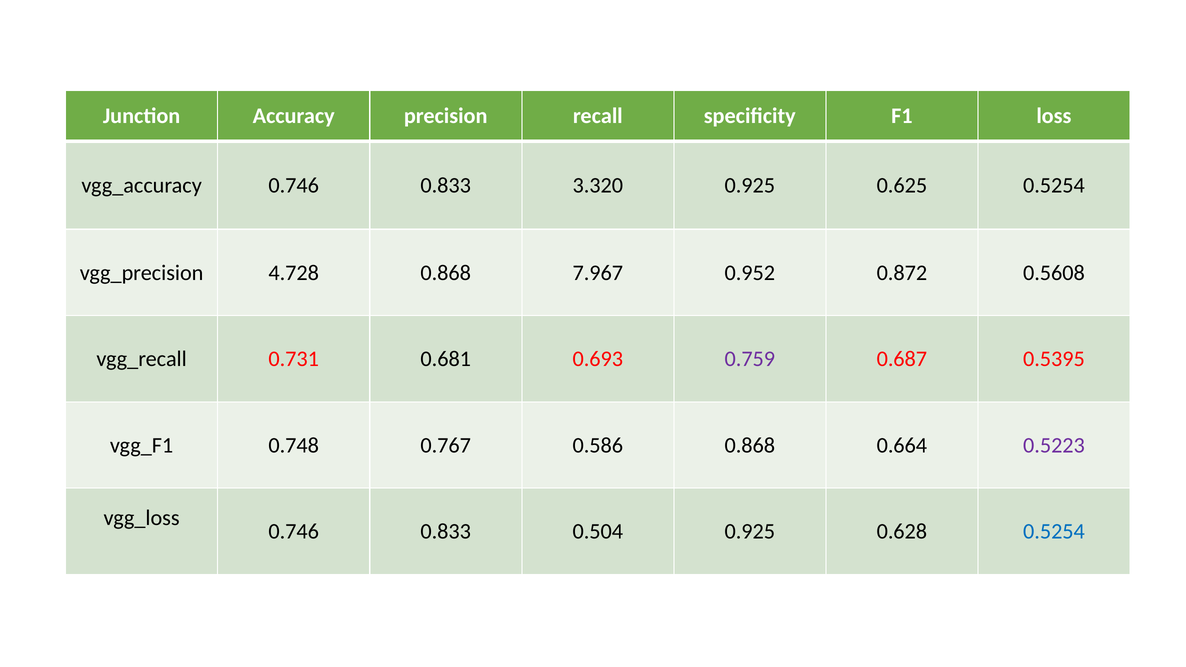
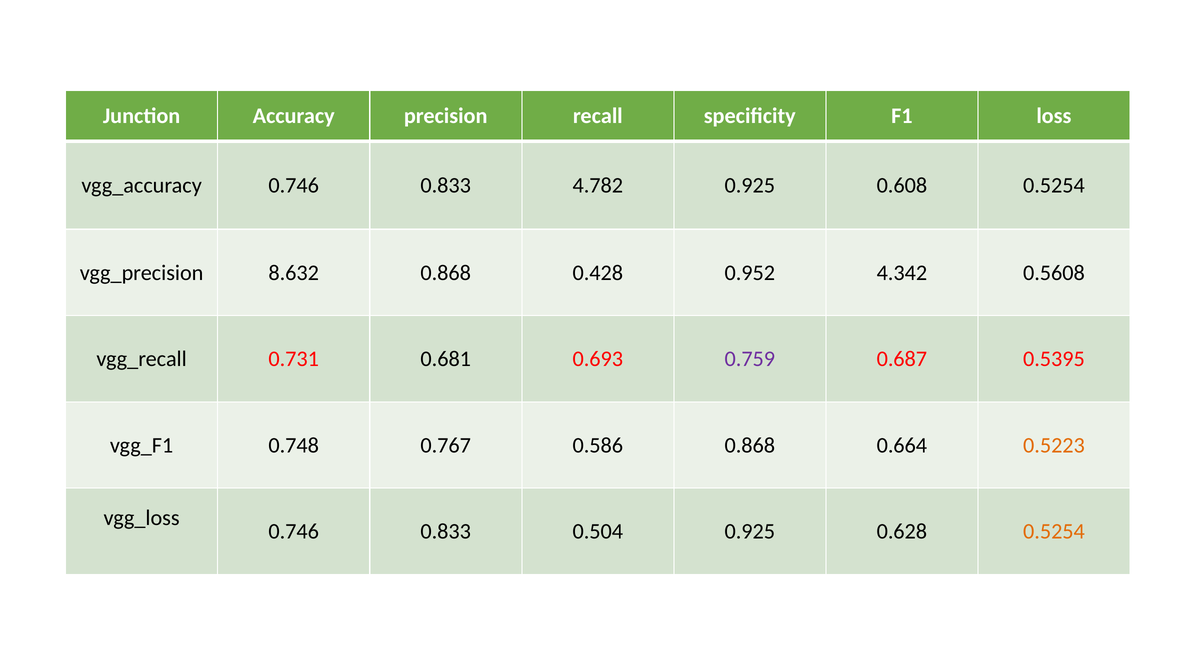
3.320: 3.320 -> 4.782
0.625: 0.625 -> 0.608
4.728: 4.728 -> 8.632
7.967: 7.967 -> 0.428
0.872: 0.872 -> 4.342
0.5223 colour: purple -> orange
0.5254 at (1054, 532) colour: blue -> orange
